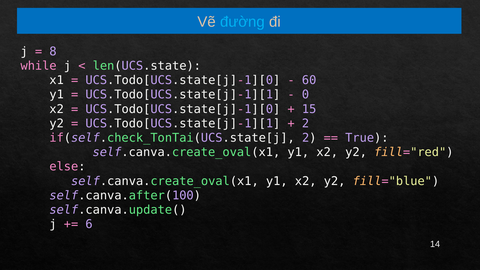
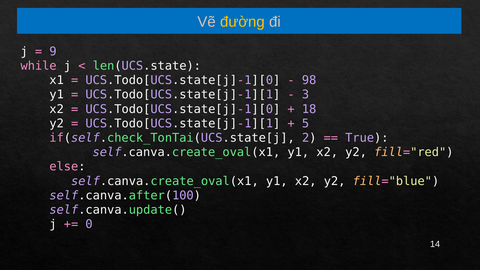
đường colour: light blue -> yellow
8: 8 -> 9
60: 60 -> 98
0: 0 -> 3
15: 15 -> 18
2 at (305, 123): 2 -> 5
6: 6 -> 0
